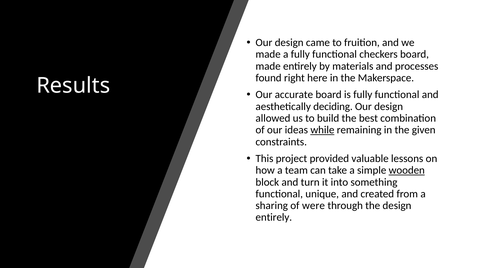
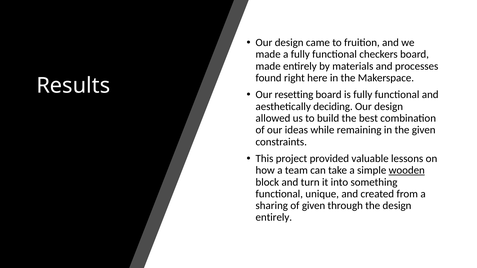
accurate: accurate -> resetting
while underline: present -> none
of were: were -> given
